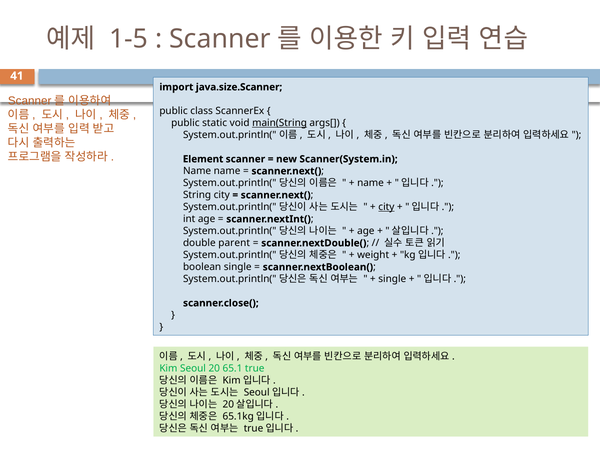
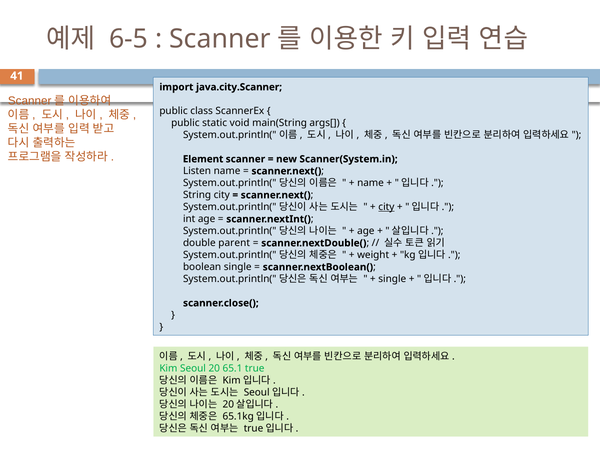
1-5: 1-5 -> 6-5
java.size.Scanner: java.size.Scanner -> java.city.Scanner
main(String underline: present -> none
Name at (197, 171): Name -> Listen
